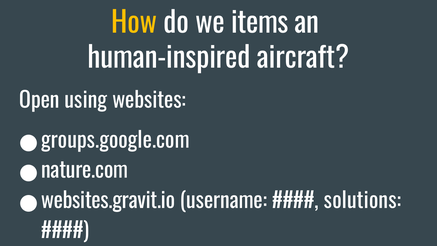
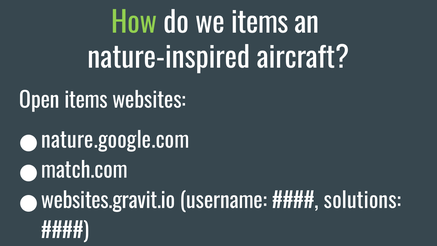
How colour: yellow -> light green
human-inspired: human-inspired -> nature-inspired
Open using: using -> items
groups.google.com: groups.google.com -> nature.google.com
nature.com: nature.com -> match.com
